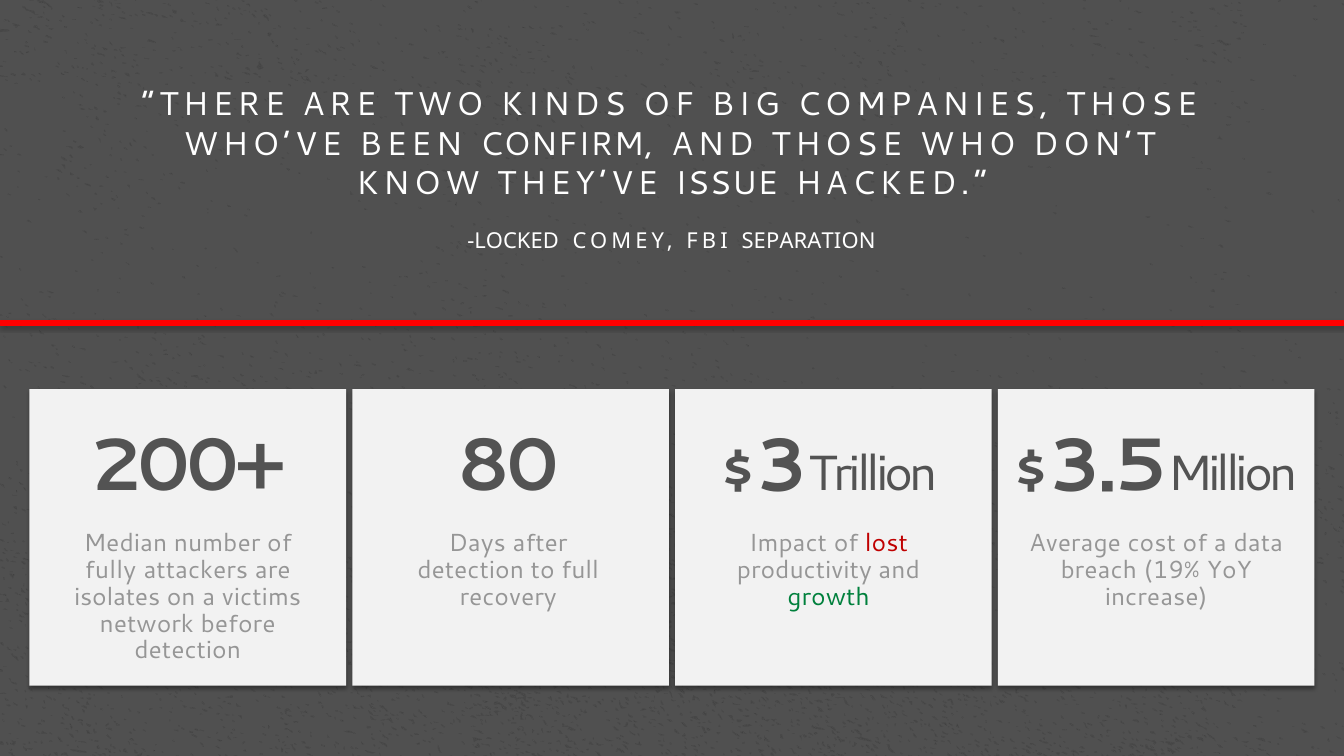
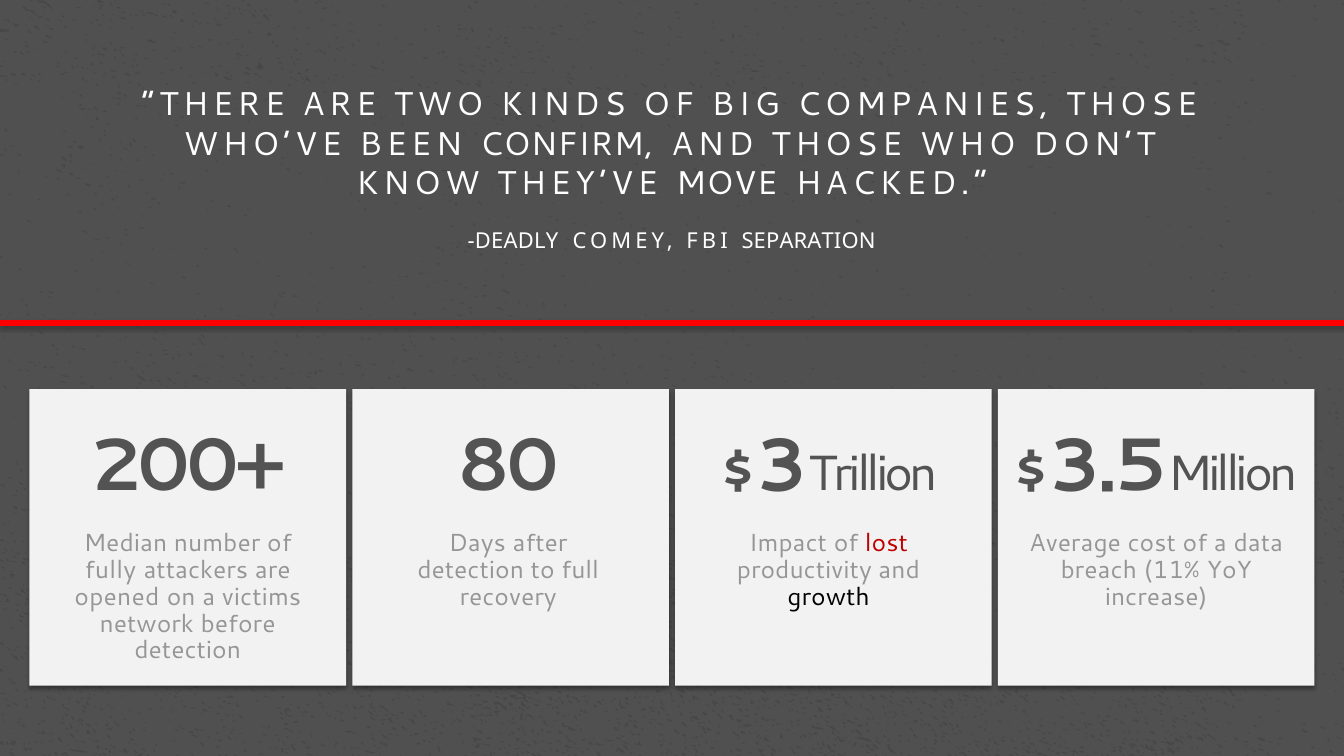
ISSUE: ISSUE -> MOVE
LOCKED: LOCKED -> DEADLY
19%: 19% -> 11%
isolates: isolates -> opened
growth colour: green -> black
